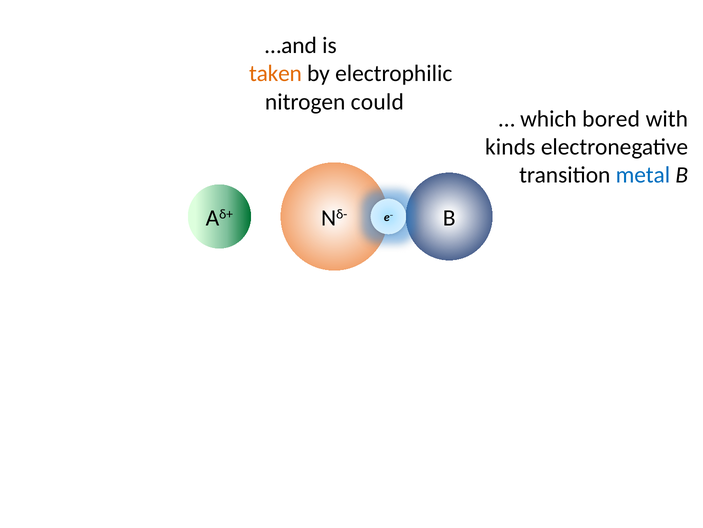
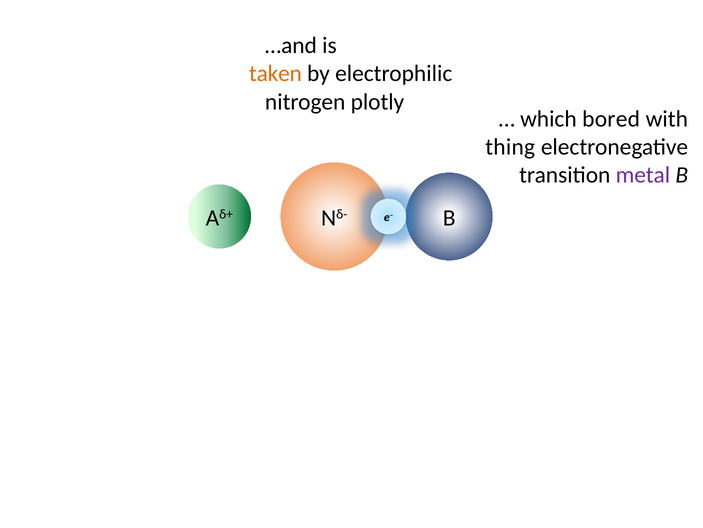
could: could -> plotly
kinds: kinds -> thing
metal colour: blue -> purple
